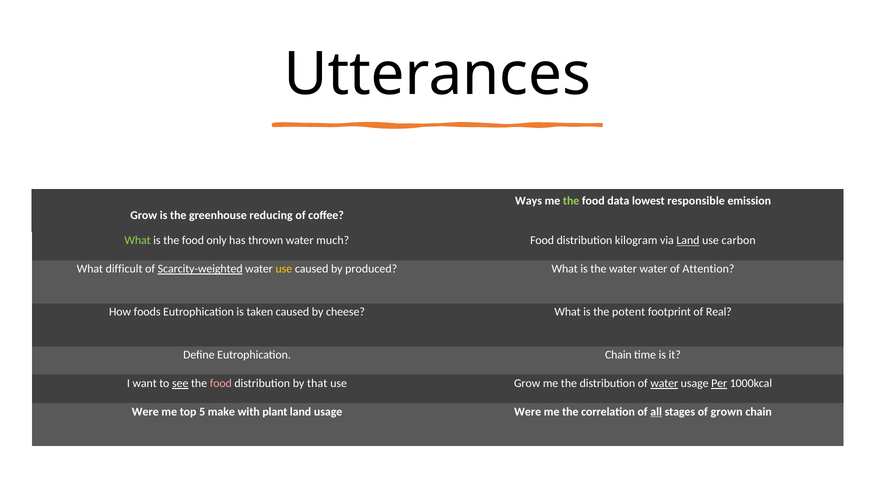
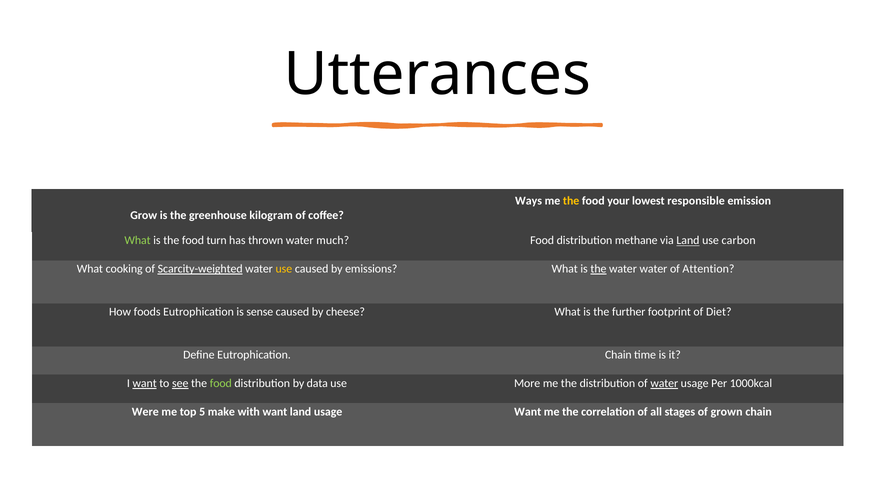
the at (571, 201) colour: light green -> yellow
data: data -> your
reducing: reducing -> kilogram
only: only -> turn
kilogram: kilogram -> methane
difficult: difficult -> cooking
produced: produced -> emissions
the at (598, 269) underline: none -> present
taken: taken -> sense
potent: potent -> further
Real: Real -> Diet
want at (145, 383) underline: none -> present
food at (221, 383) colour: pink -> light green
that: that -> data
use Grow: Grow -> More
Per underline: present -> none
with plant: plant -> want
usage Were: Were -> Want
all underline: present -> none
